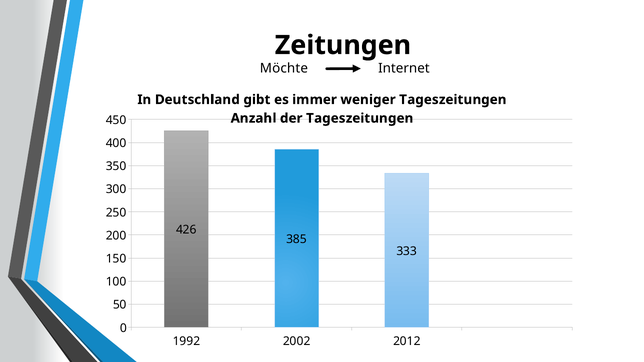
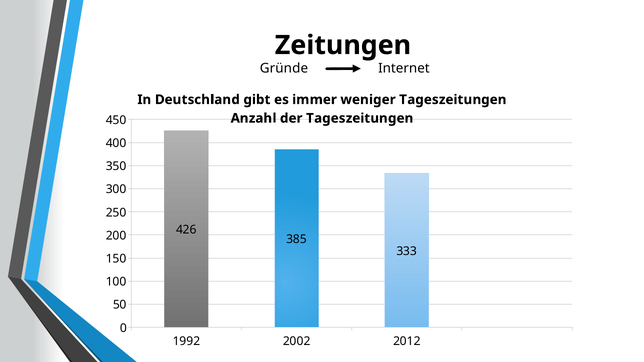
Möchte: Möchte -> Gründe
